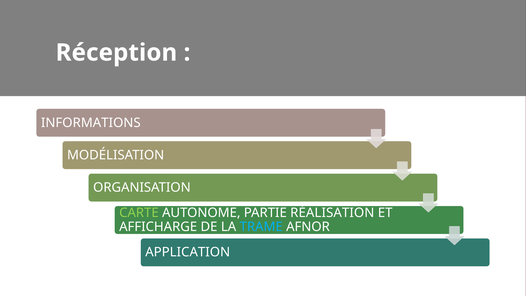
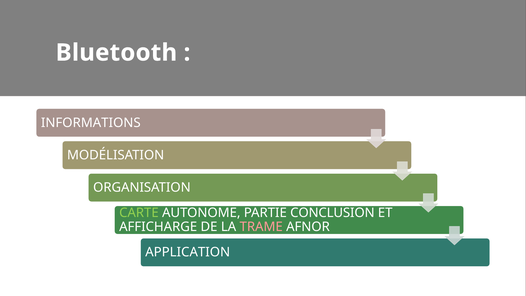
Réception: Réception -> Bluetooth
RÉALISATION: RÉALISATION -> CONCLUSION
TRAME colour: light blue -> pink
